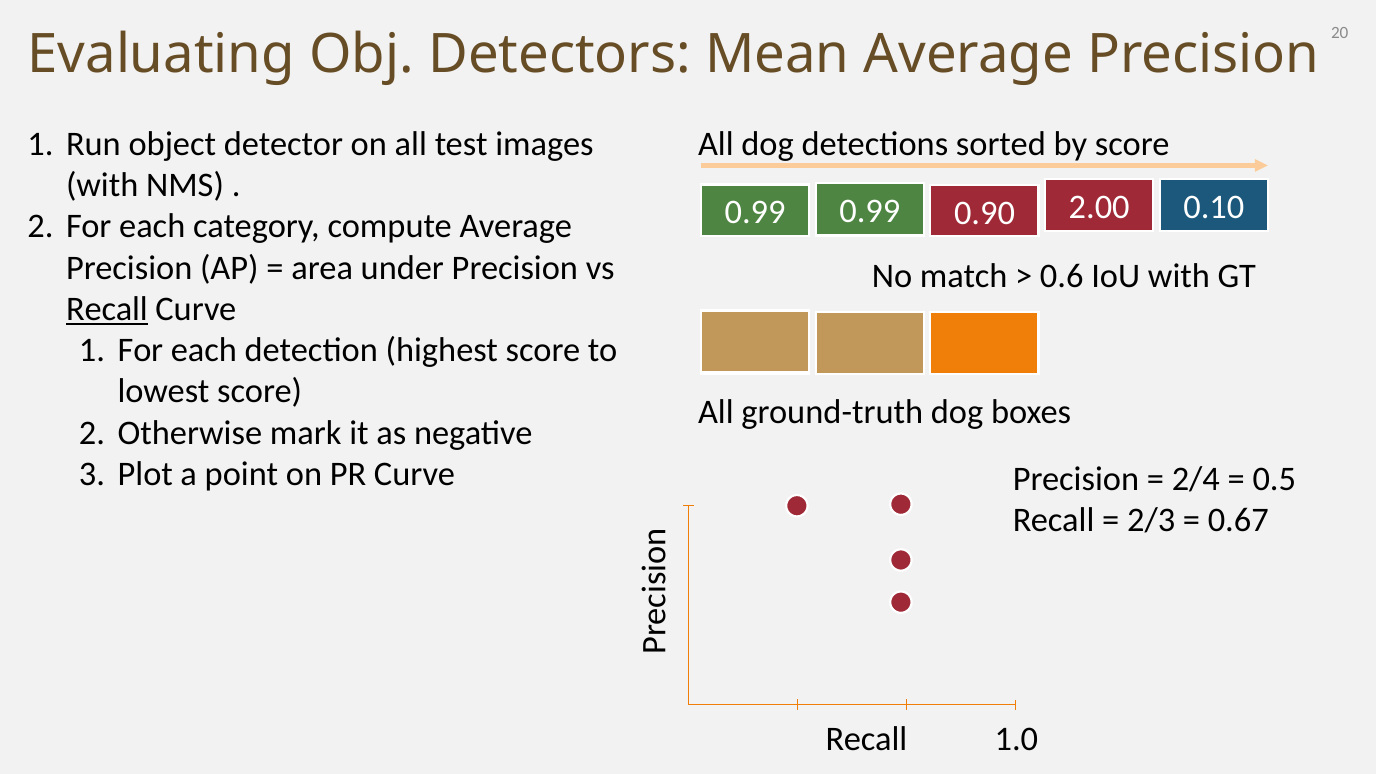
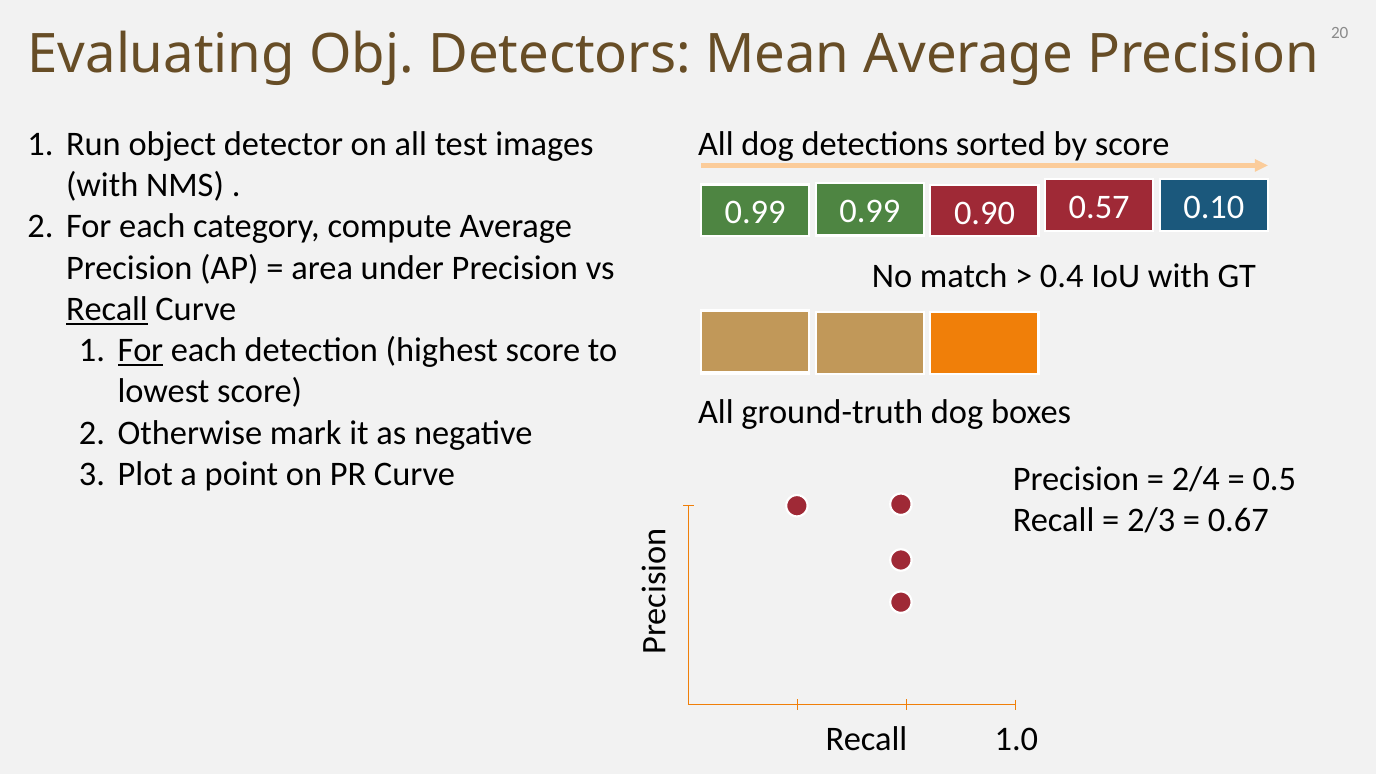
2.00: 2.00 -> 0.57
0.6: 0.6 -> 0.4
For at (140, 350) underline: none -> present
